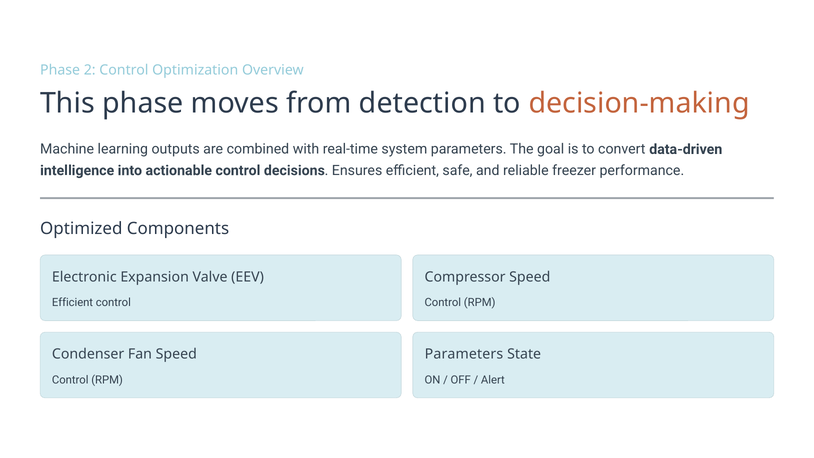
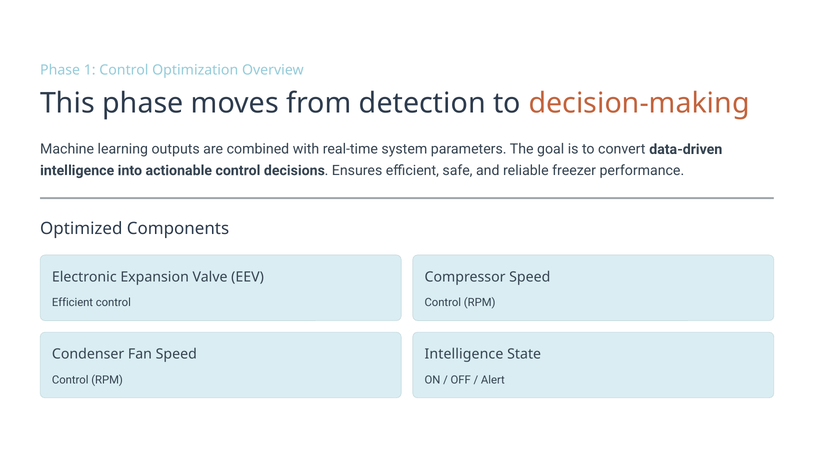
2: 2 -> 1
Parameters at (464, 354): Parameters -> Intelligence
